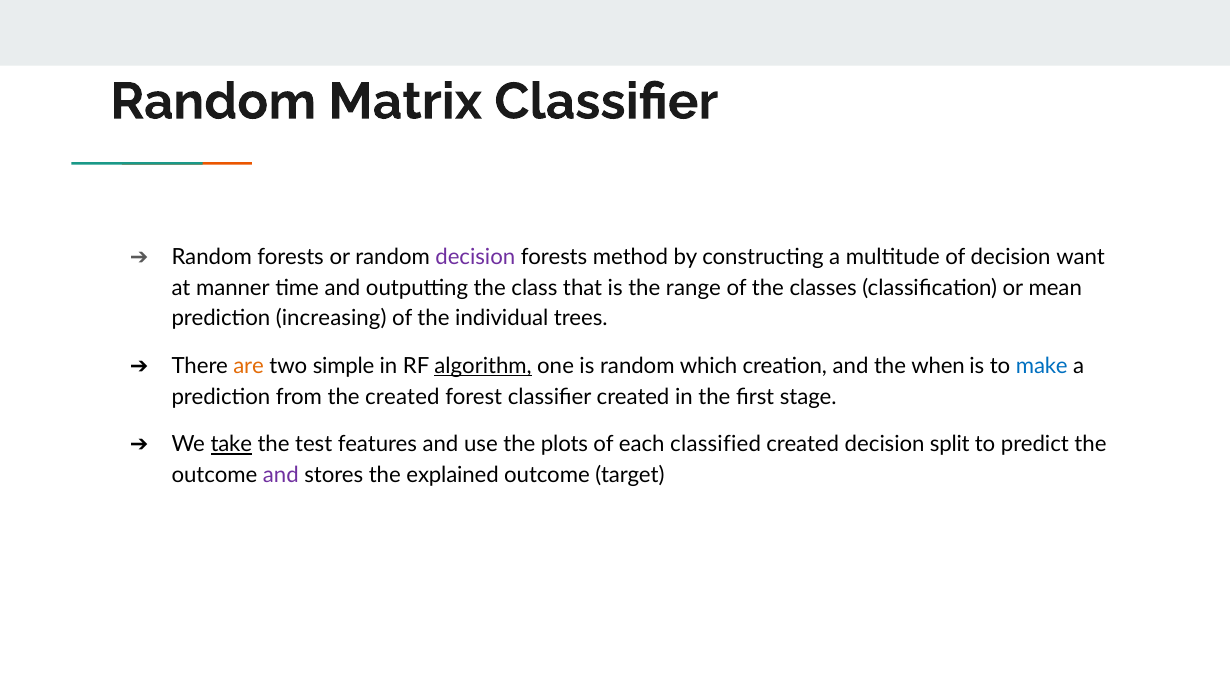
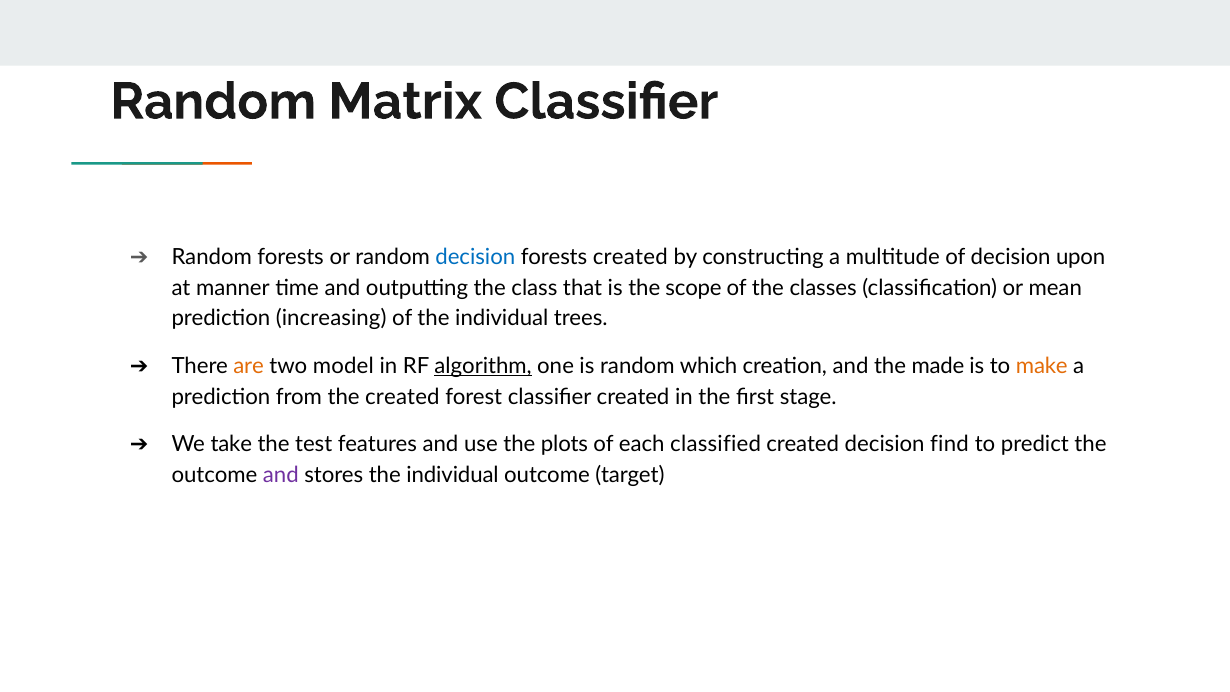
decision at (475, 257) colour: purple -> blue
forests method: method -> created
want: want -> upon
range: range -> scope
simple: simple -> model
when: when -> made
make colour: blue -> orange
take underline: present -> none
split: split -> find
stores the explained: explained -> individual
